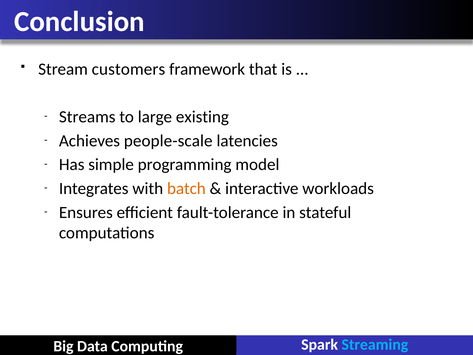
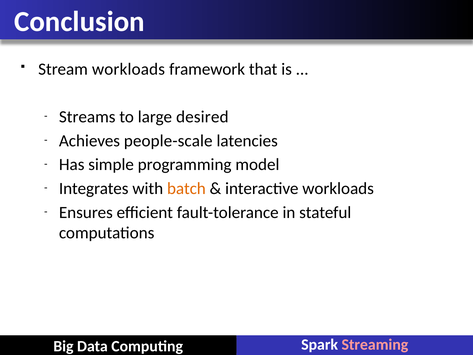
Stream customers: customers -> workloads
existing: existing -> desired
Streaming colour: light blue -> pink
